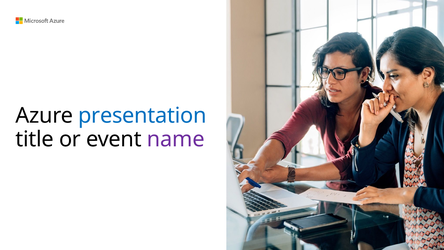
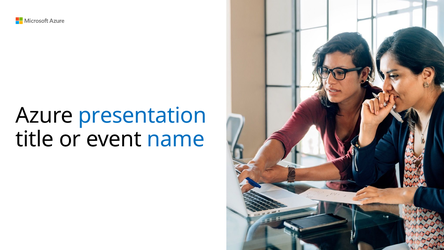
name colour: purple -> blue
